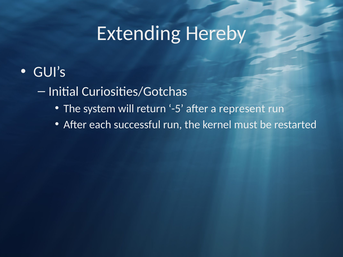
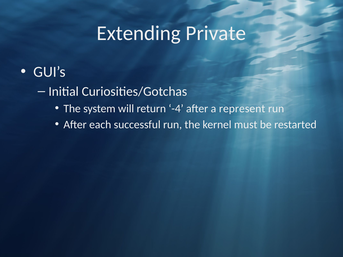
Hereby: Hereby -> Private
-5: -5 -> -4
